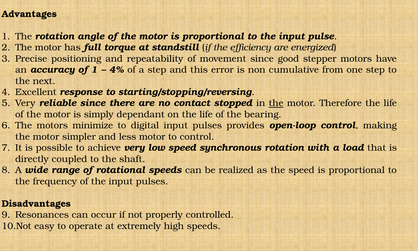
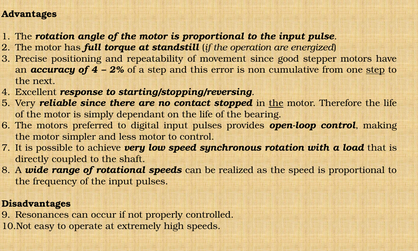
efficiency: efficiency -> operation
of 1: 1 -> 4
4%: 4% -> 2%
step at (375, 70) underline: none -> present
minimize: minimize -> preferred
